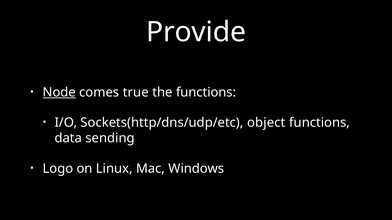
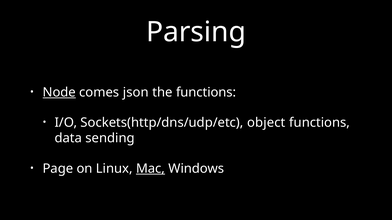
Provide: Provide -> Parsing
true: true -> json
Logo: Logo -> Page
Mac underline: none -> present
